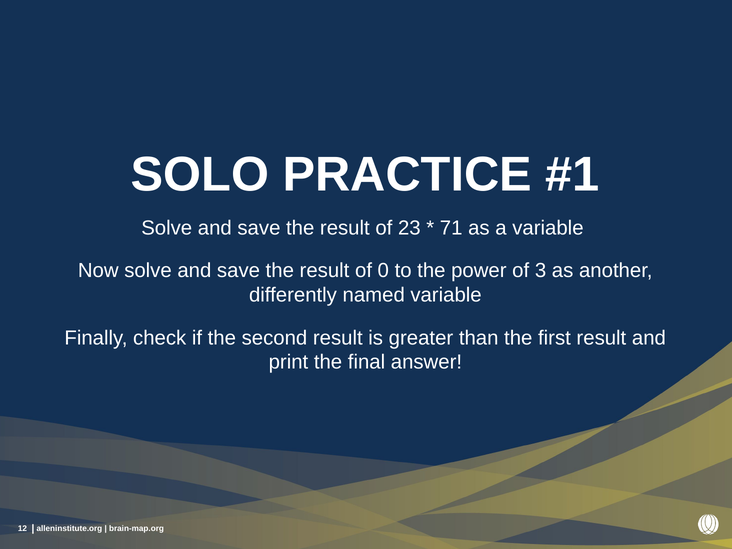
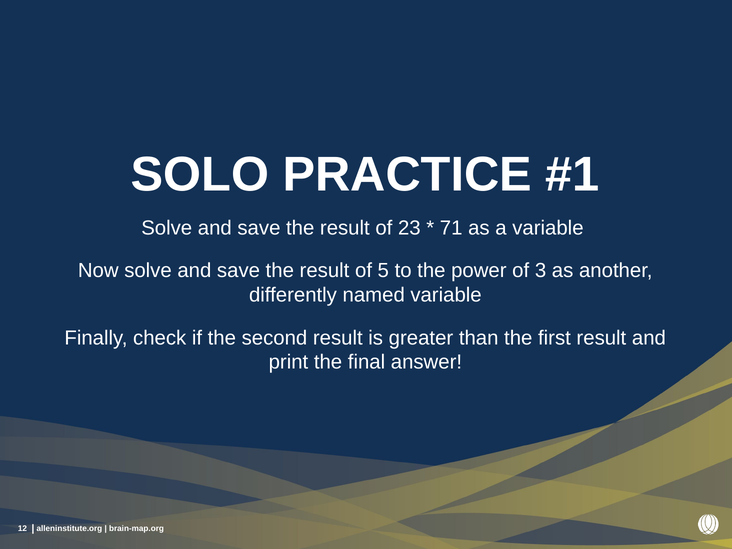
0: 0 -> 5
